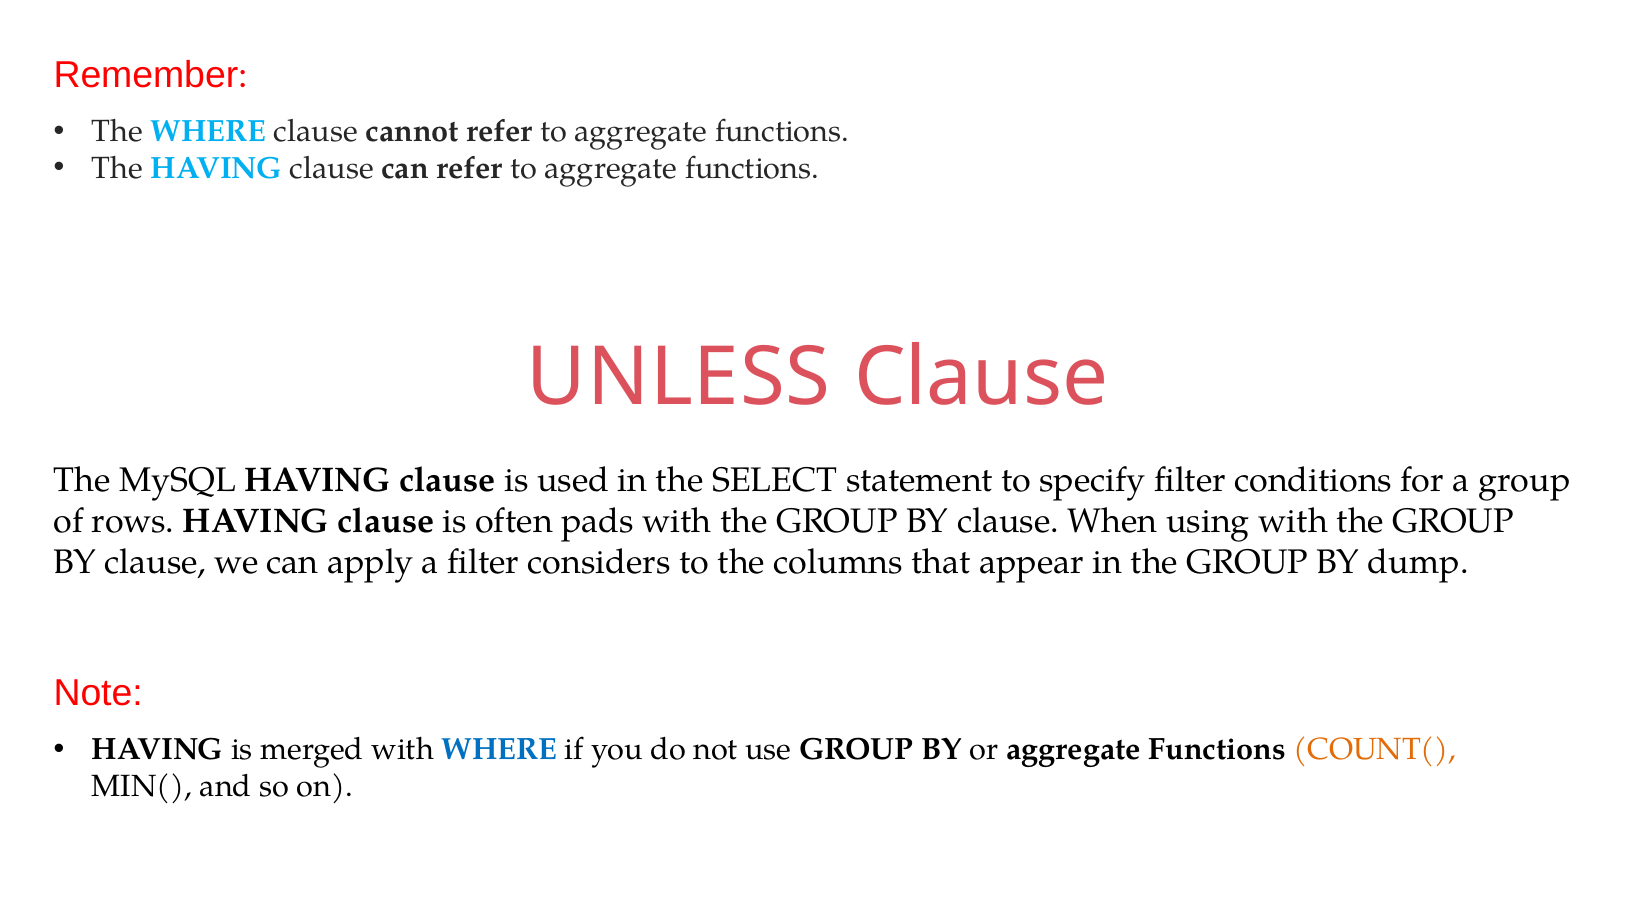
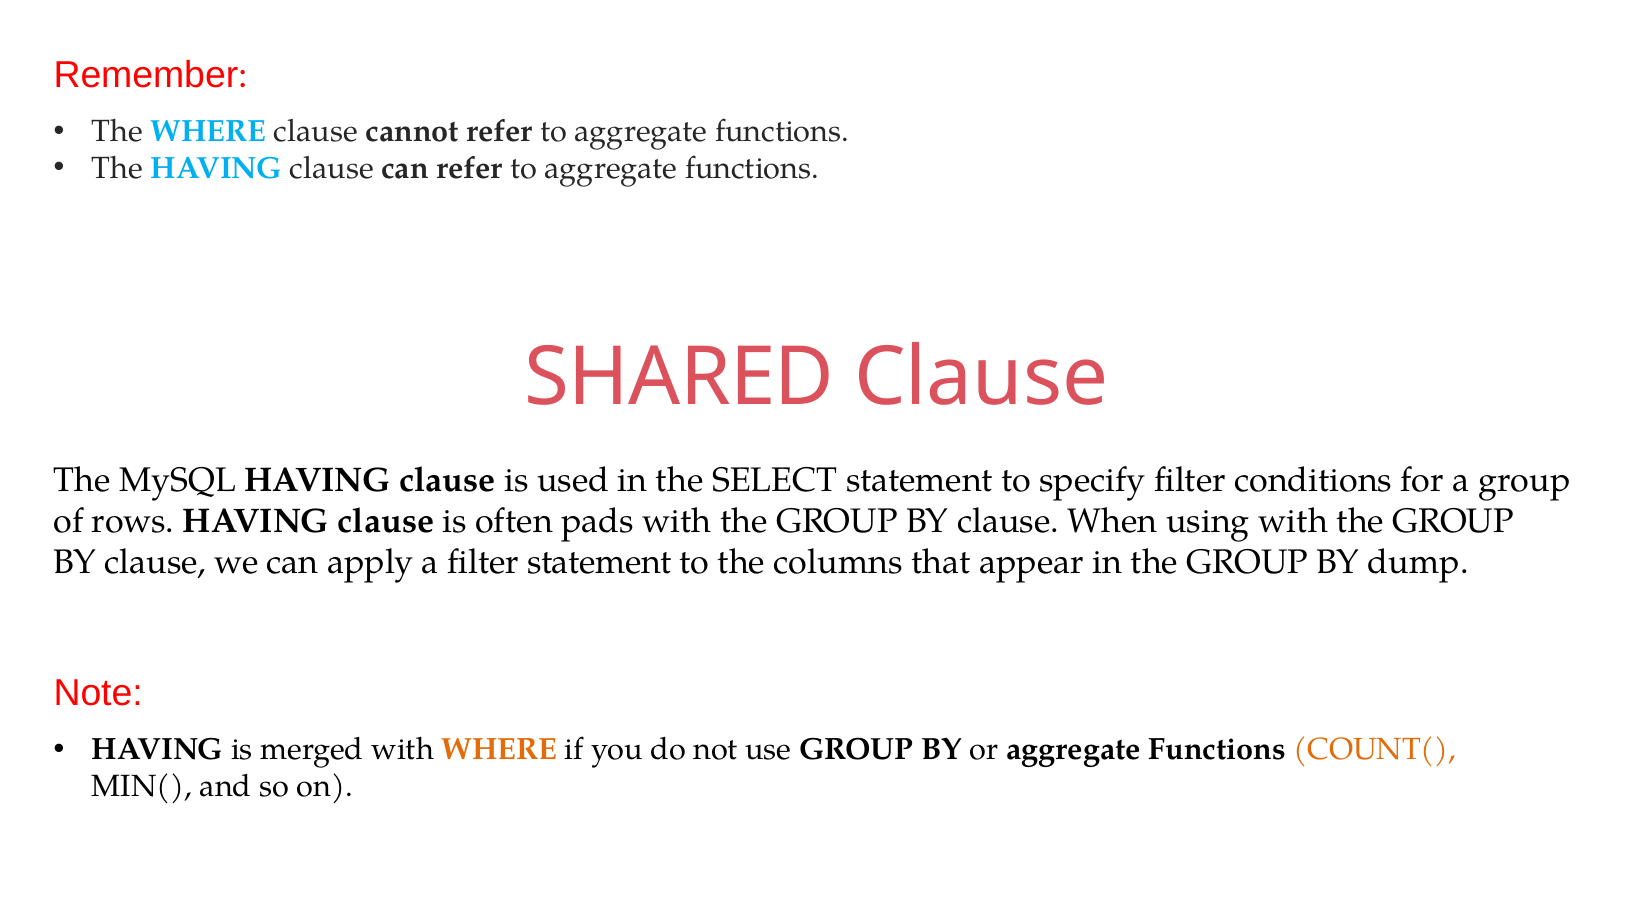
UNLESS: UNLESS -> SHARED
filter considers: considers -> statement
WHERE at (500, 750) colour: blue -> orange
